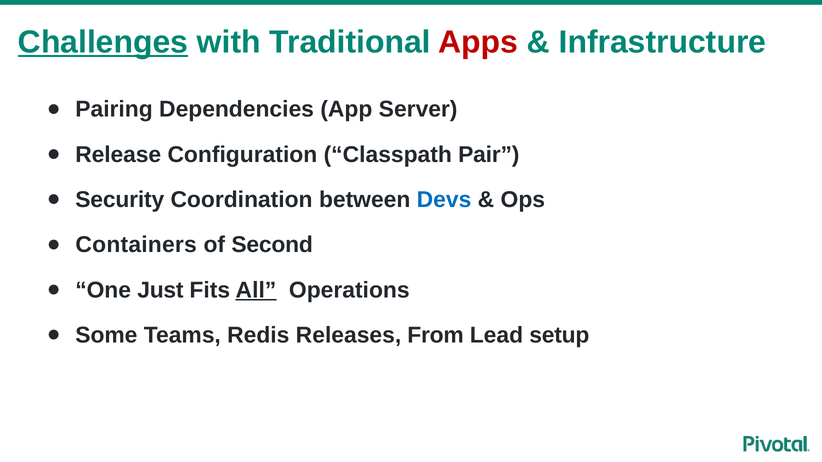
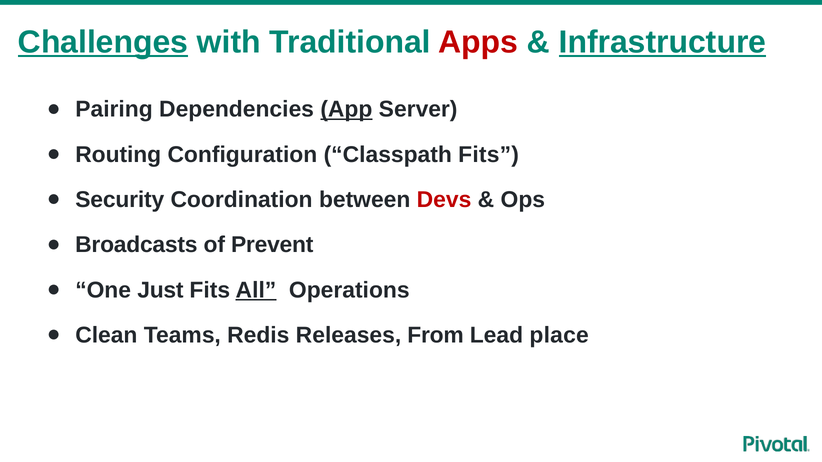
Infrastructure underline: none -> present
App underline: none -> present
Release: Release -> Routing
Classpath Pair: Pair -> Fits
Devs colour: blue -> red
Containers: Containers -> Broadcasts
Second: Second -> Prevent
Some: Some -> Clean
setup: setup -> place
